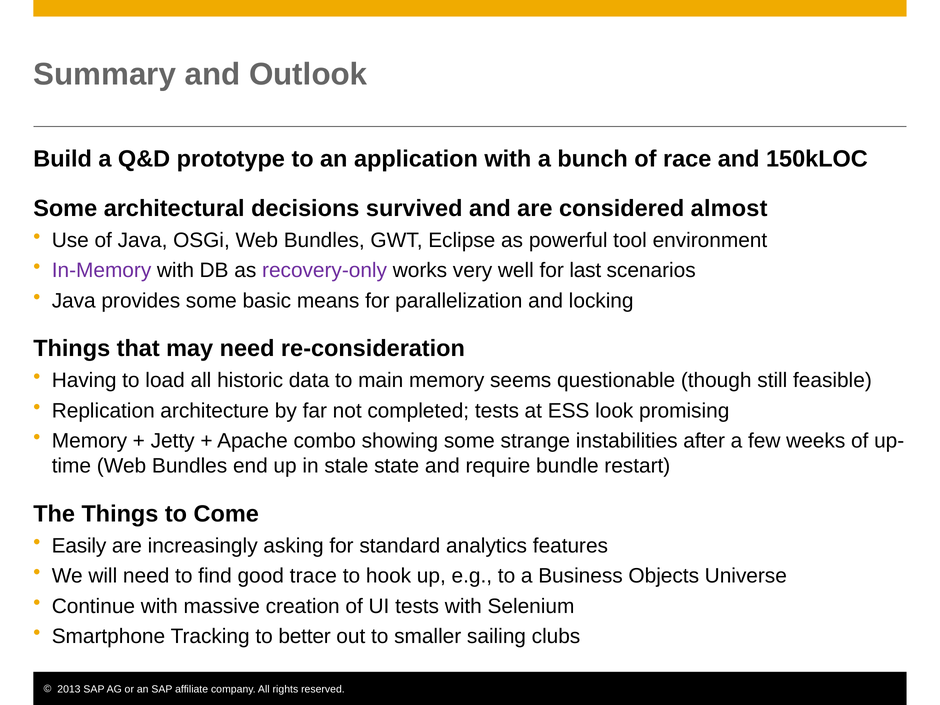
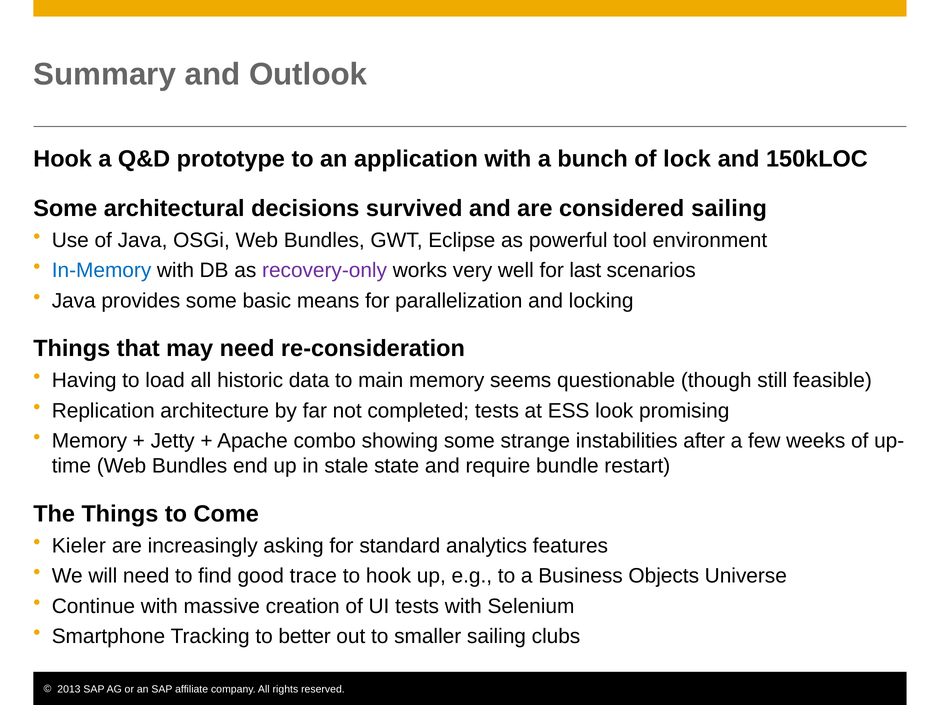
Build at (63, 159): Build -> Hook
race: race -> lock
considered almost: almost -> sailing
In-Memory colour: purple -> blue
Easily: Easily -> Kieler
